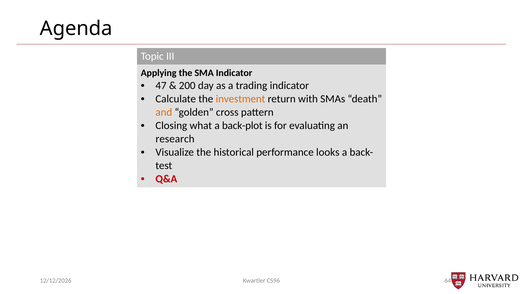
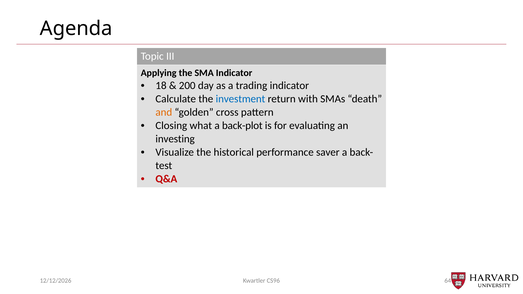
47: 47 -> 18
investment colour: orange -> blue
research: research -> investing
looks: looks -> saver
